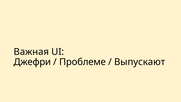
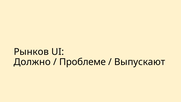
Важная: Важная -> Рынков
Джефри: Джефри -> Должно
